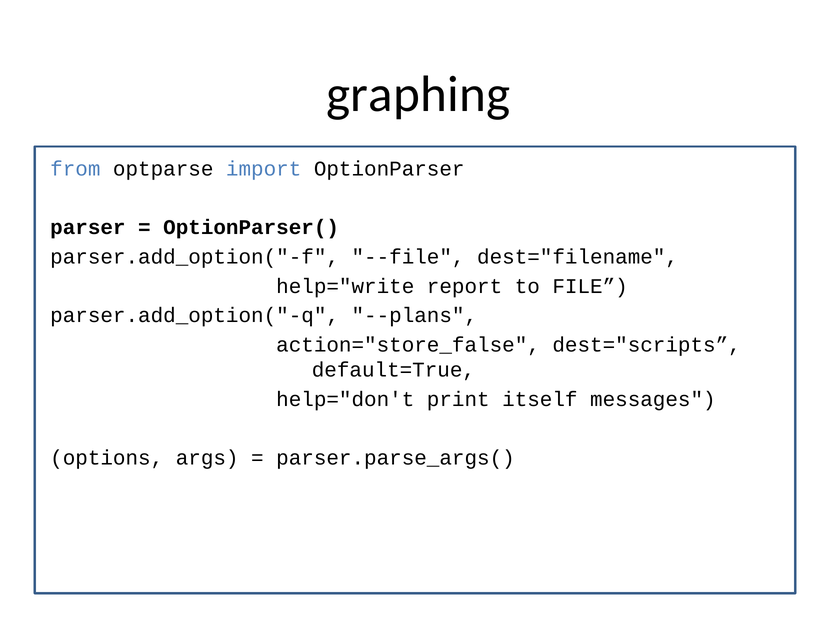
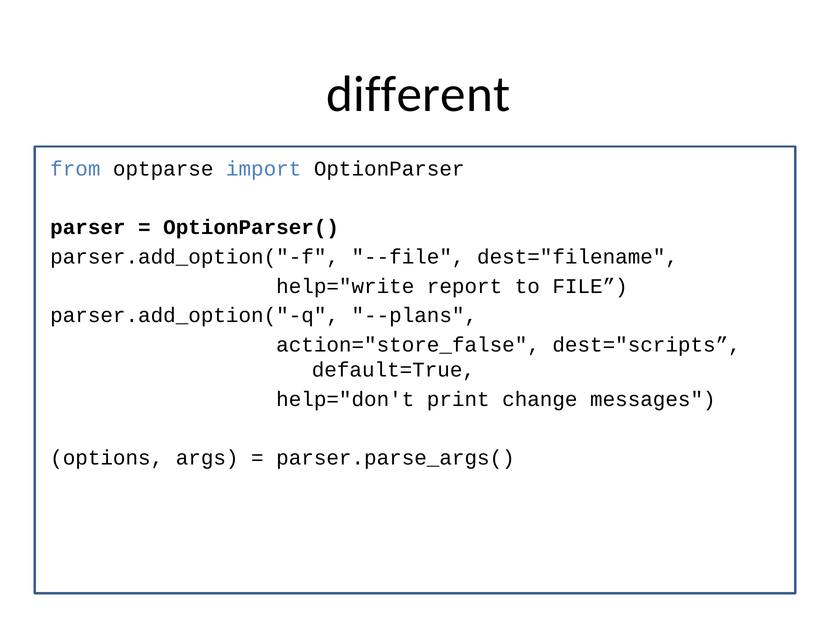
graphing: graphing -> different
itself: itself -> change
